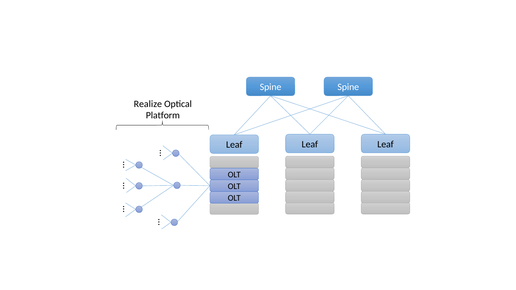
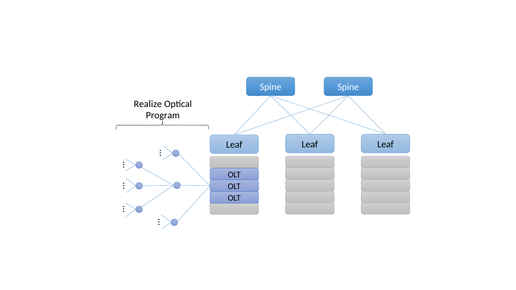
Platform: Platform -> Program
